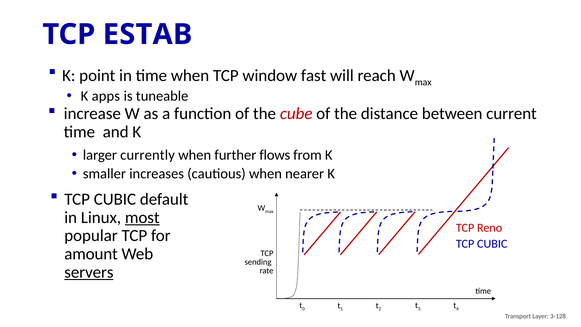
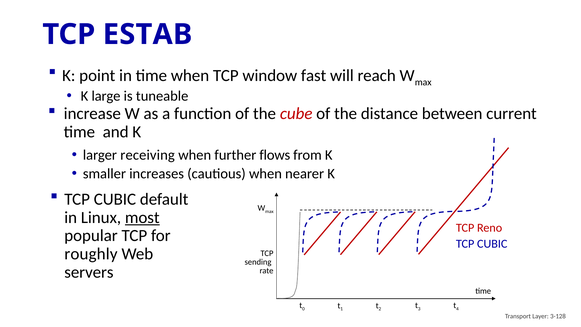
apps: apps -> large
currently: currently -> receiving
amount: amount -> roughly
servers underline: present -> none
